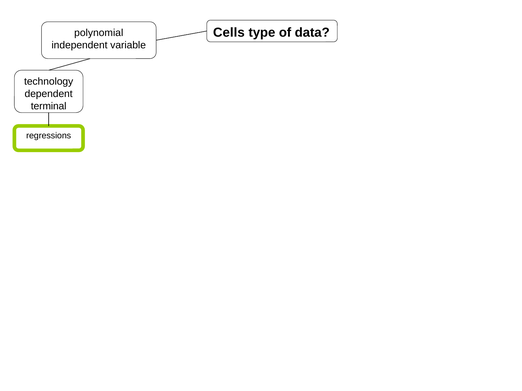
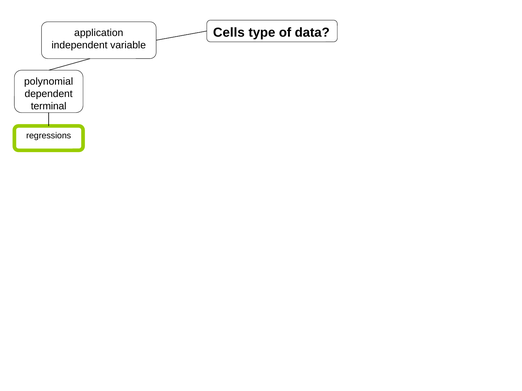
polynomial: polynomial -> application
technology: technology -> polynomial
